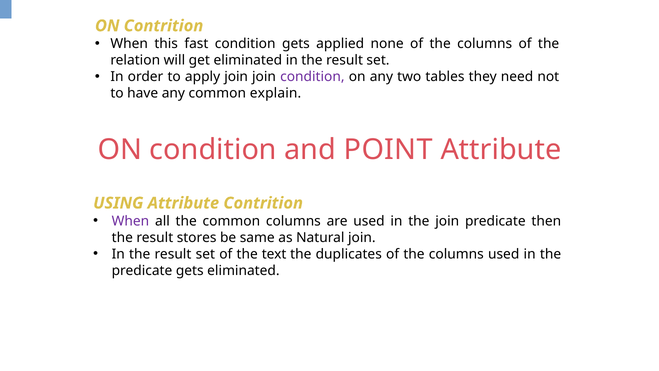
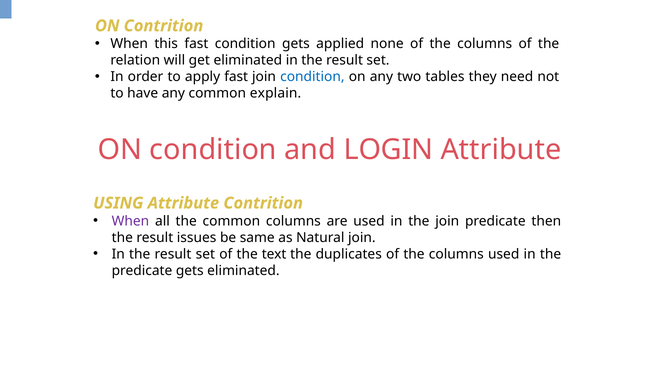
apply join: join -> fast
condition at (312, 77) colour: purple -> blue
POINT: POINT -> LOGIN
stores: stores -> issues
